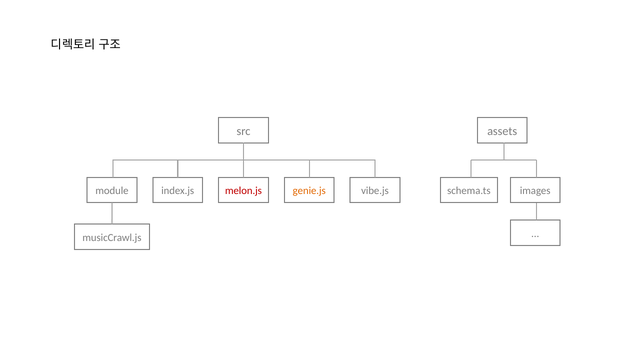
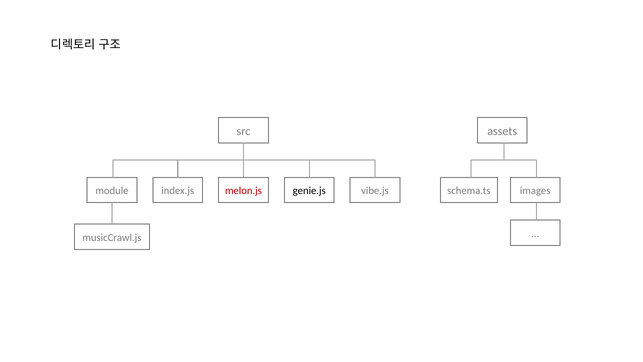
genie.js colour: orange -> black
